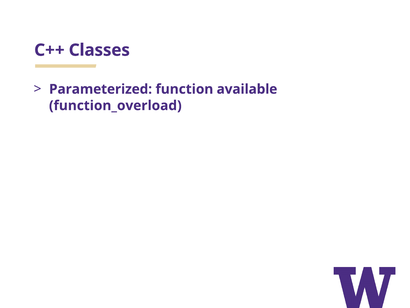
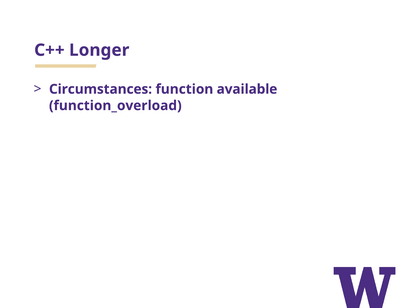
Classes: Classes -> Longer
Parameterized: Parameterized -> Circumstances
